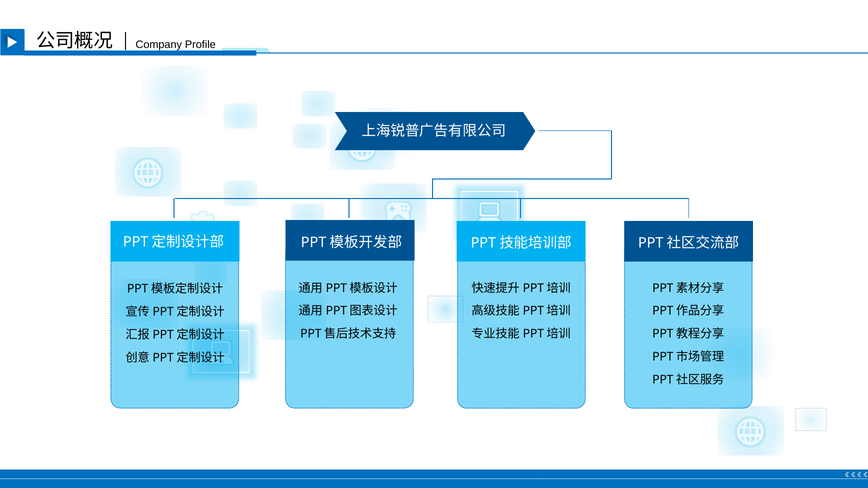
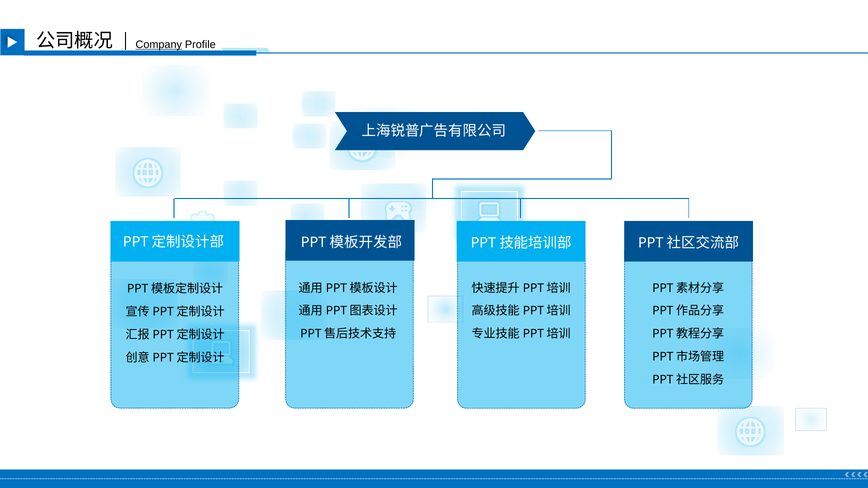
Company underline: none -> present
